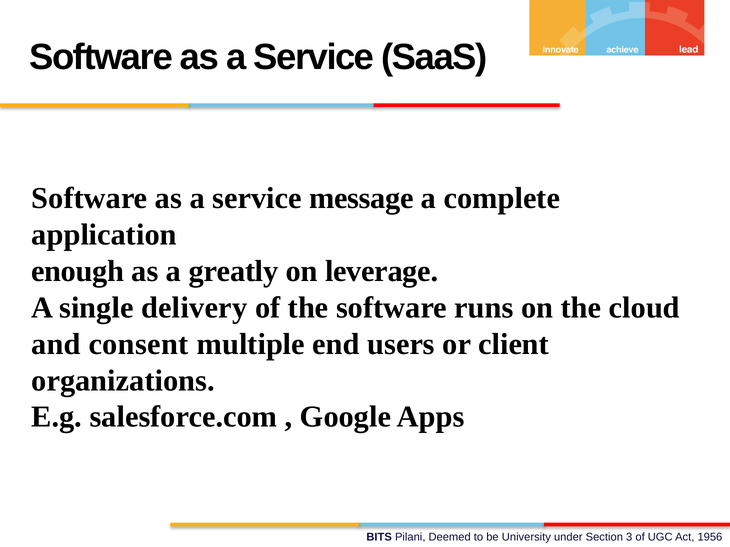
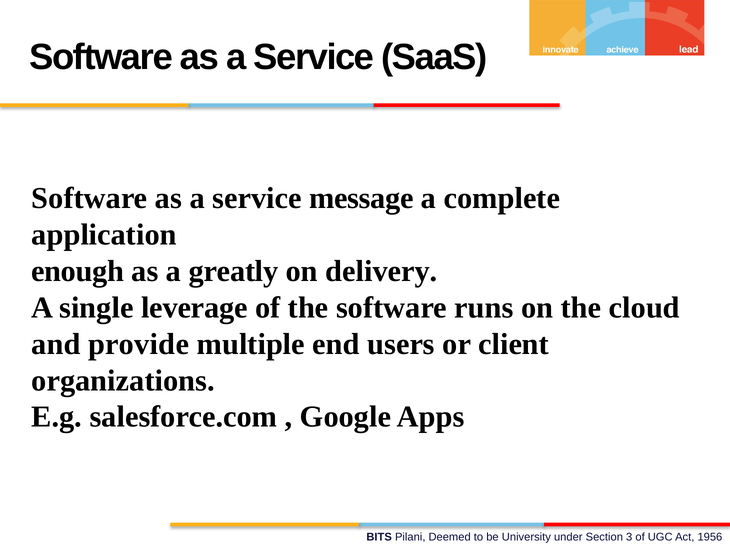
leverage: leverage -> delivery
delivery: delivery -> leverage
consent: consent -> provide
